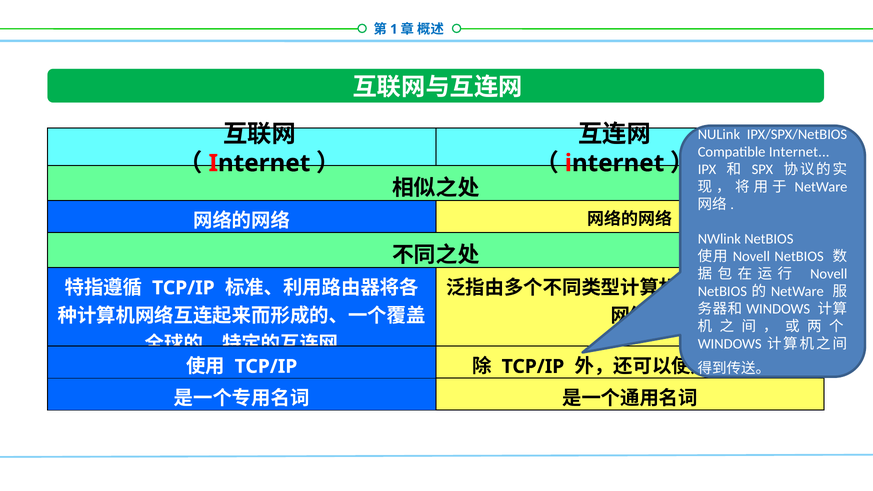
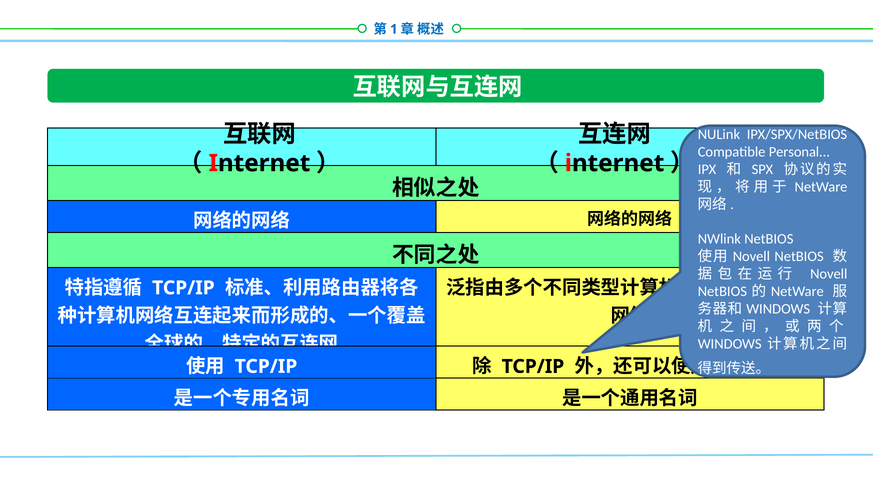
Compatible Internet: Internet -> Personal
